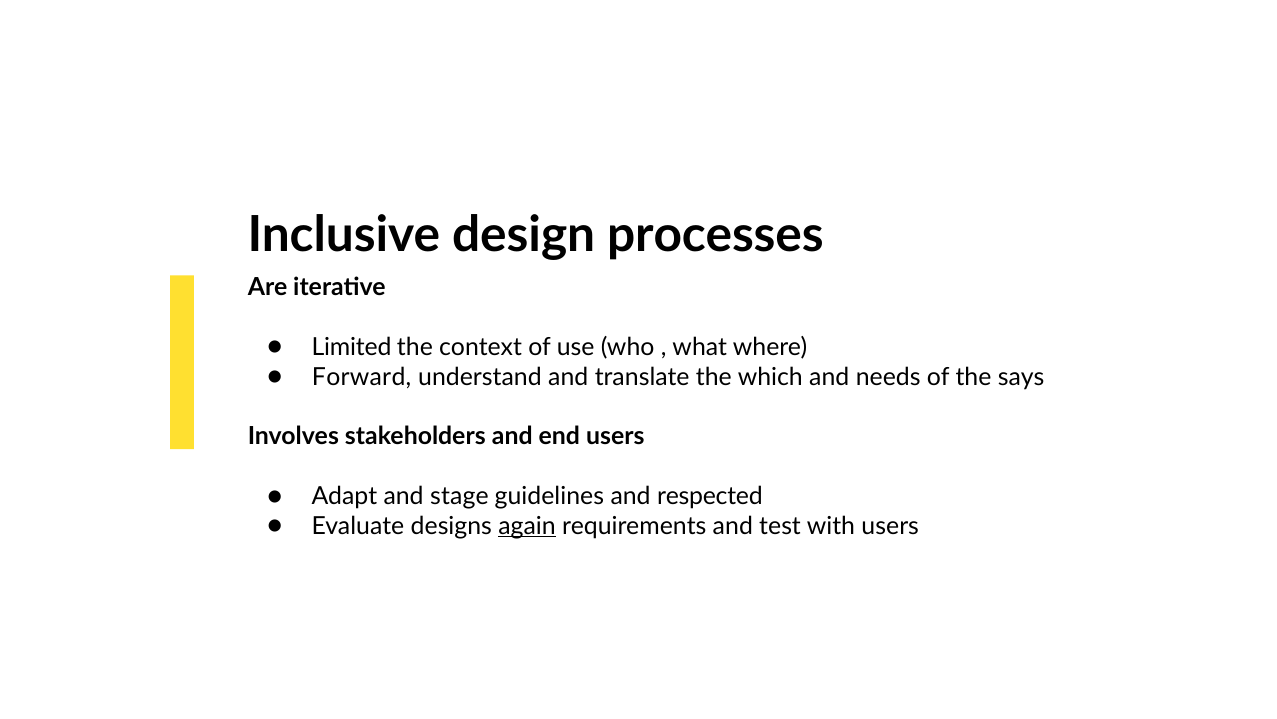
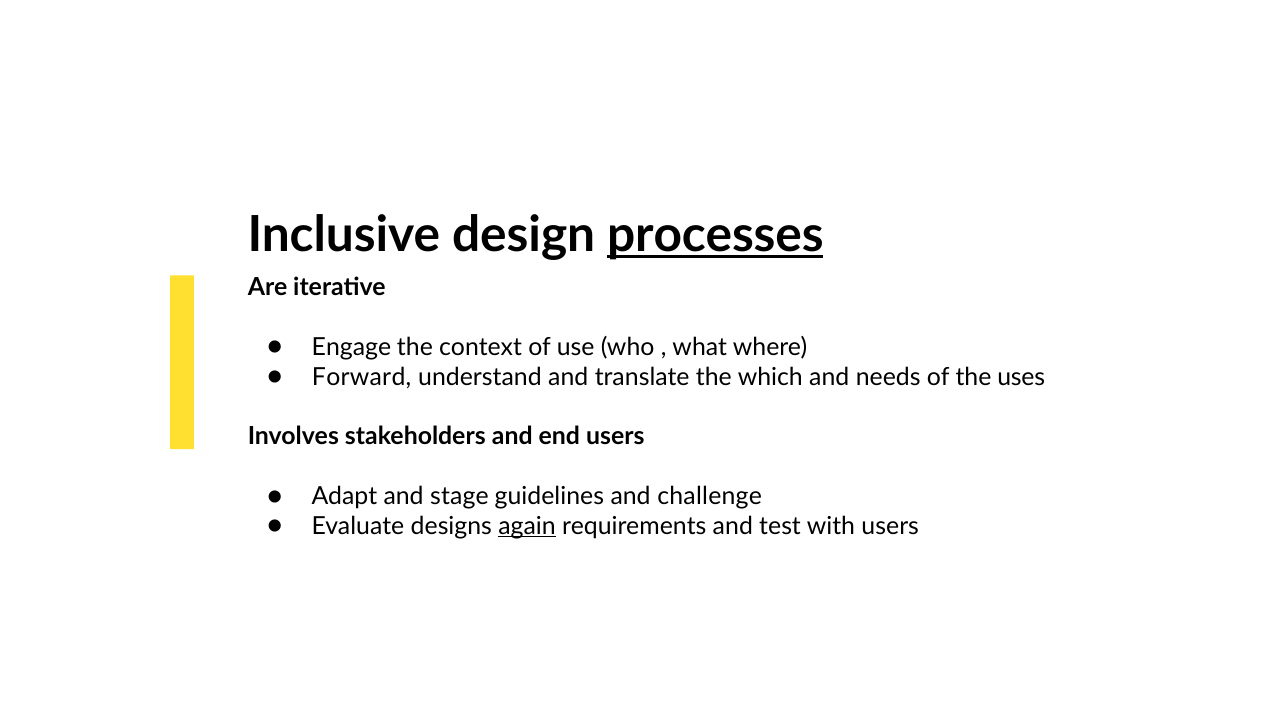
processes underline: none -> present
Limited: Limited -> Engage
says: says -> uses
respected: respected -> challenge
